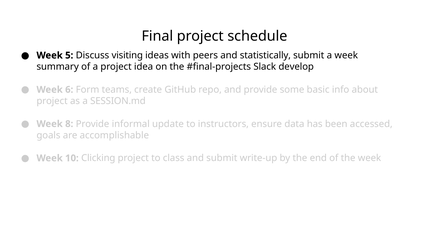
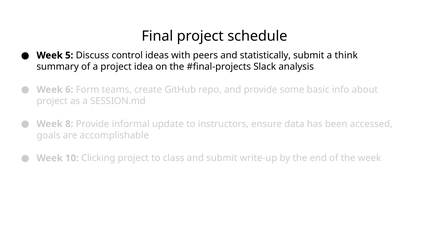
visiting: visiting -> control
a week: week -> think
develop: develop -> analysis
